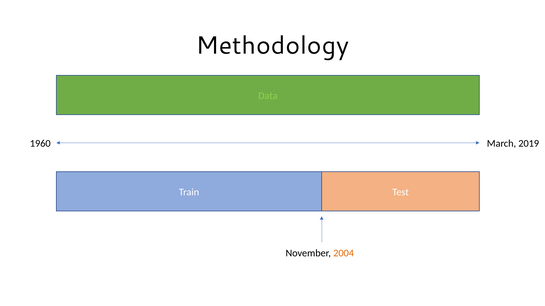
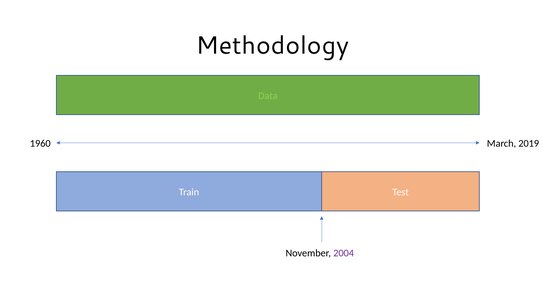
2004 colour: orange -> purple
